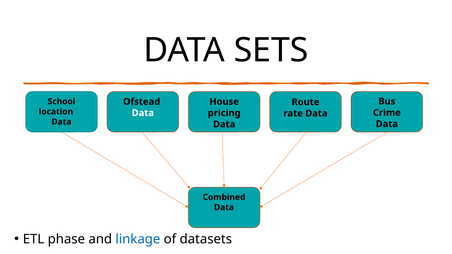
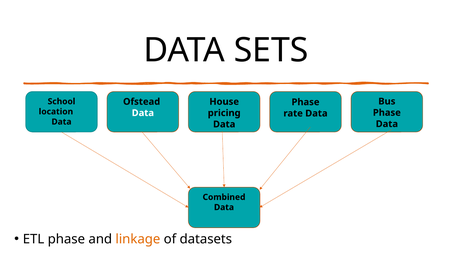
Route at (306, 102): Route -> Phase
Crime at (387, 113): Crime -> Phase
linkage colour: blue -> orange
